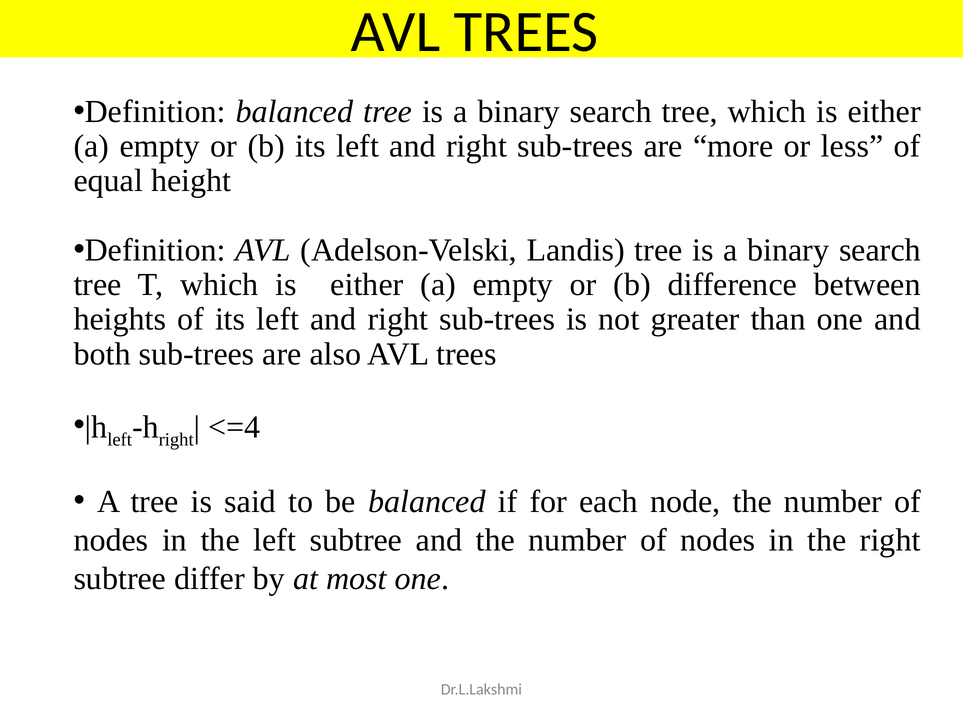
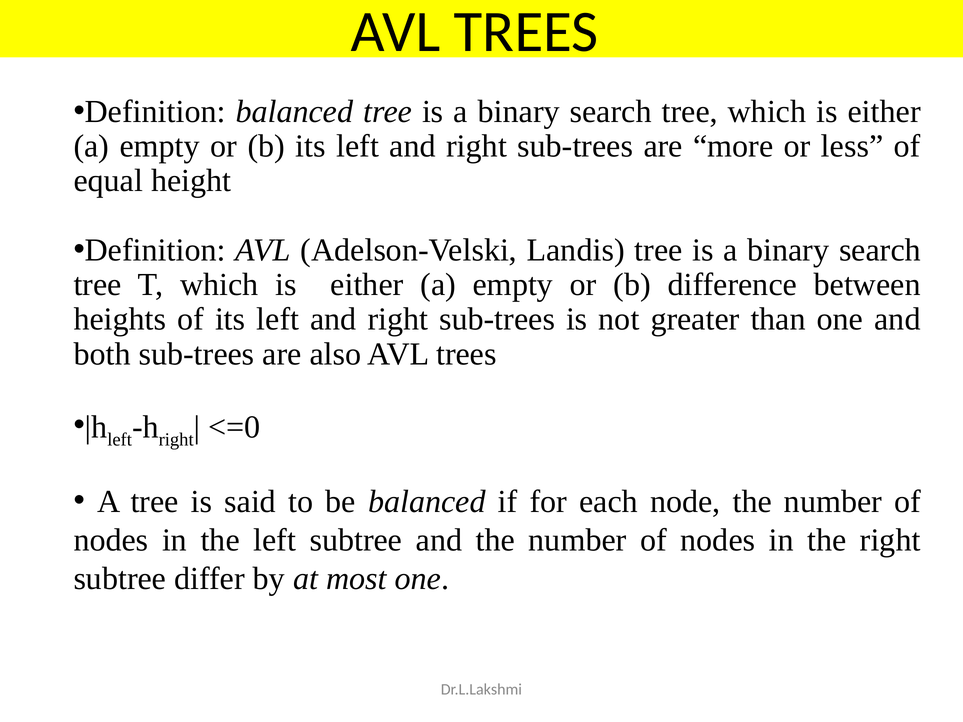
<=4: <=4 -> <=0
